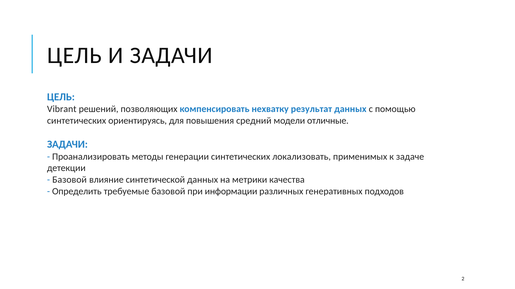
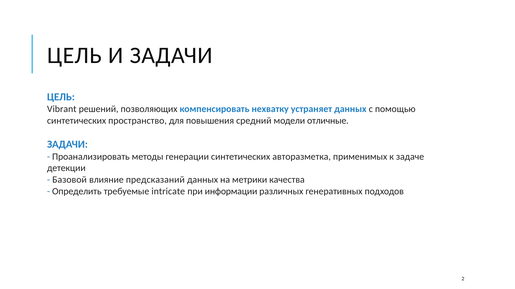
результат: результат -> устраняет
ориентируясь: ориентируясь -> пространство
локализовать: локализовать -> авторазметка
синтетической: синтетической -> предсказаний
требуемые базовой: базовой -> intricate
